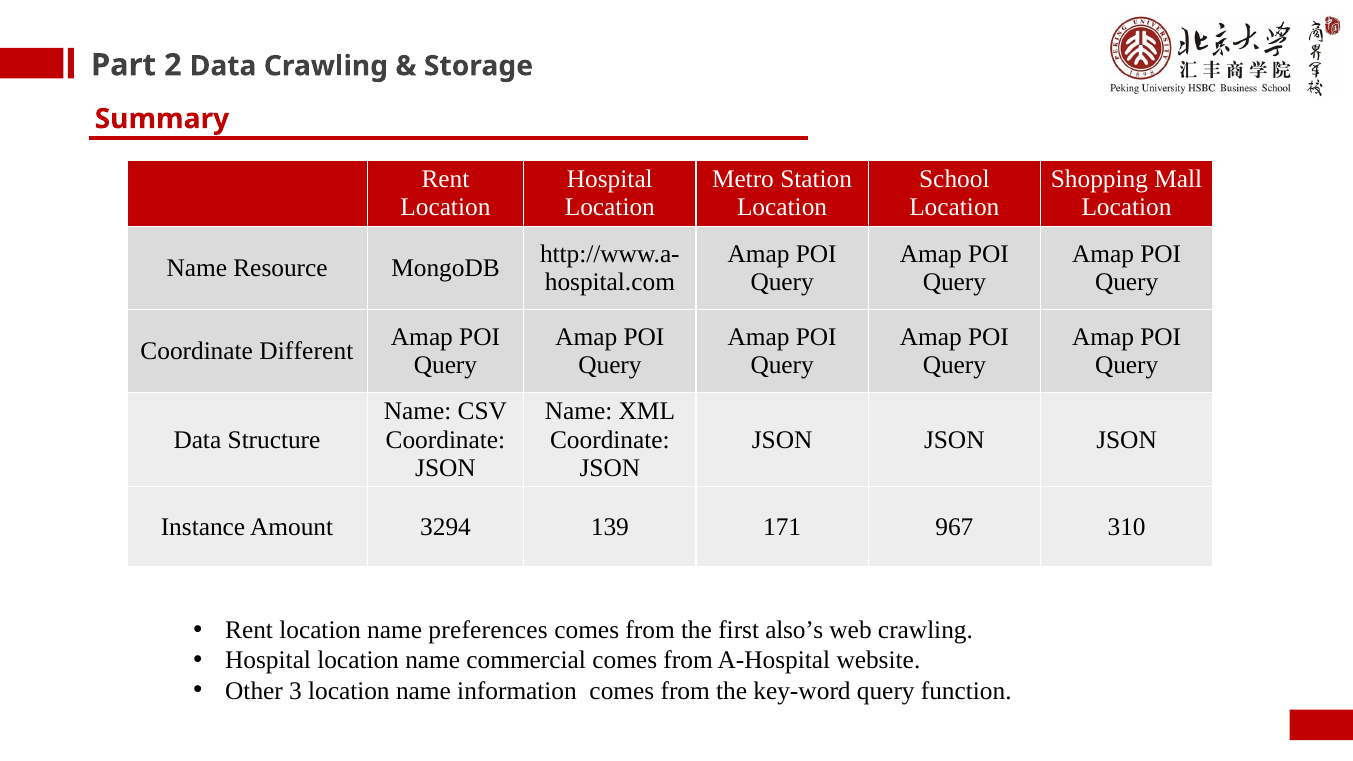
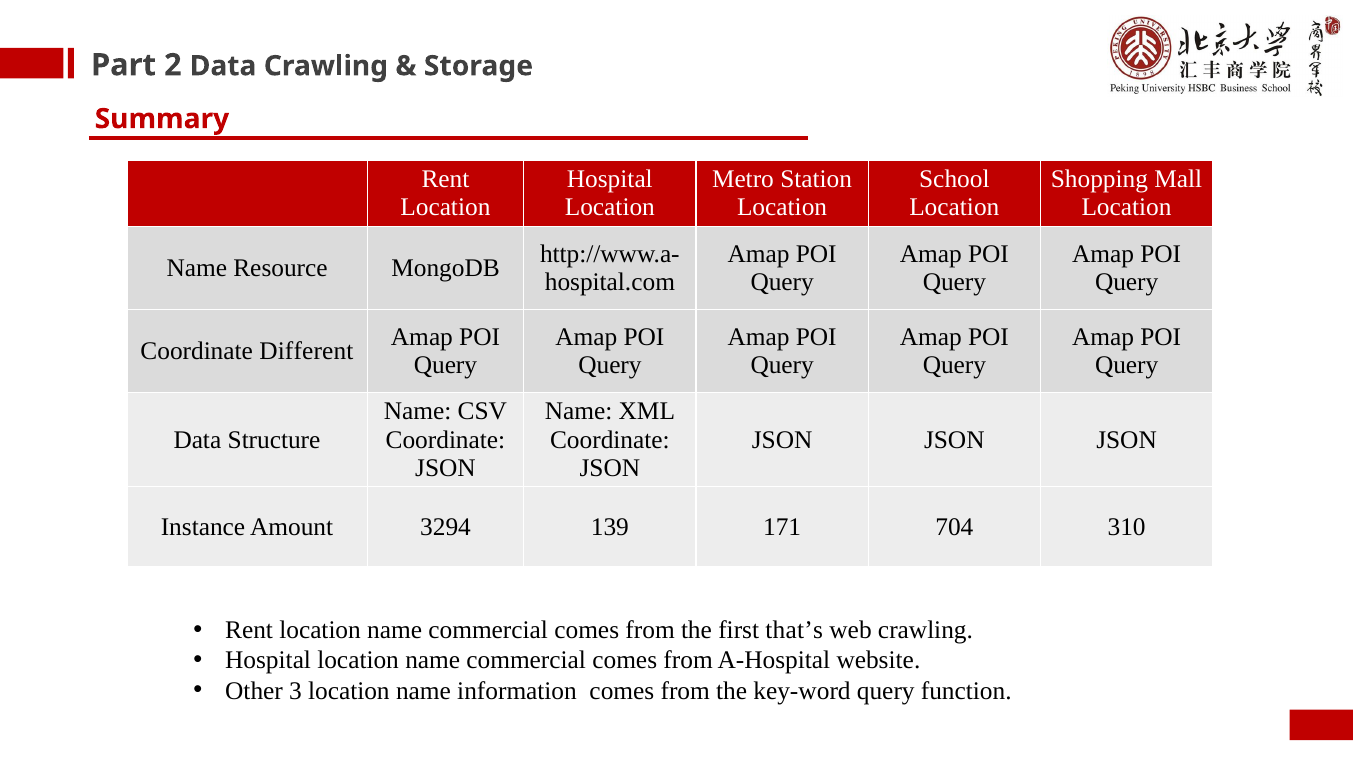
967: 967 -> 704
Rent location name preferences: preferences -> commercial
also’s: also’s -> that’s
